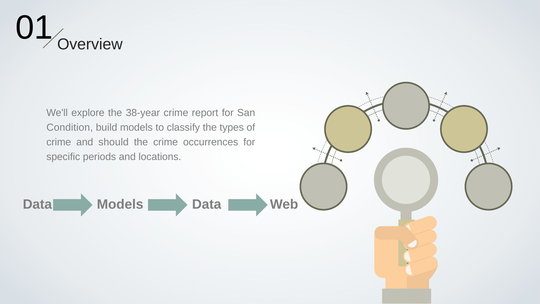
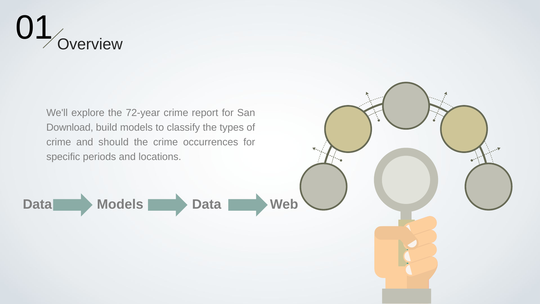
38-year: 38-year -> 72-year
Condition: Condition -> Download
